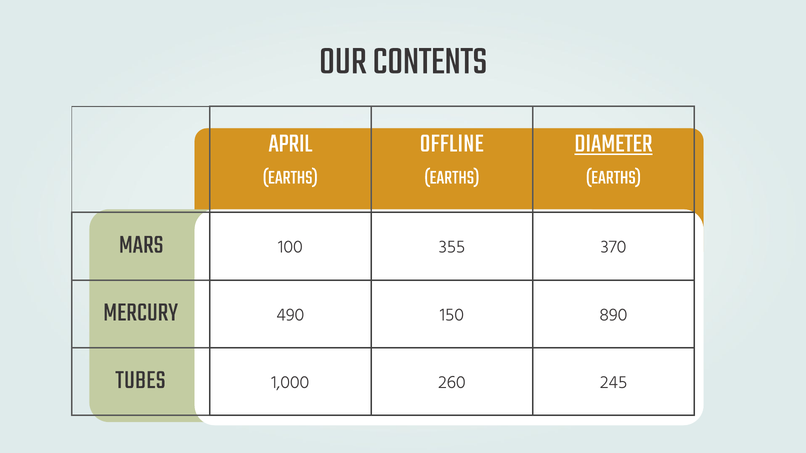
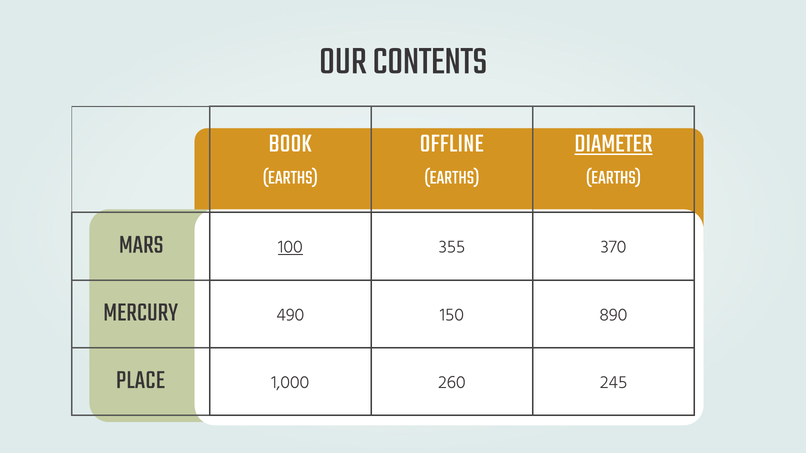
APRIL: APRIL -> BOOK
100 underline: none -> present
TUBES: TUBES -> PLACE
